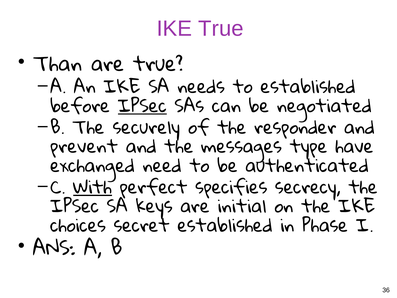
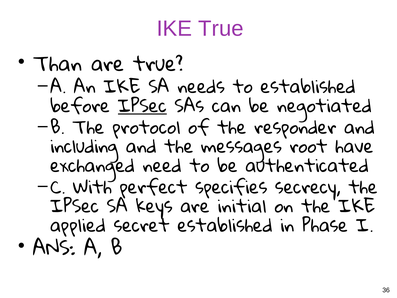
securely: securely -> protocol
prevent: prevent -> including
type: type -> root
With underline: present -> none
choices: choices -> applied
